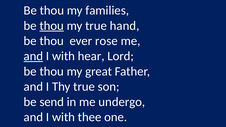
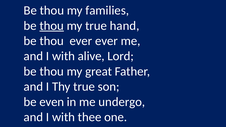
ever rose: rose -> ever
and at (33, 56) underline: present -> none
hear: hear -> alive
send: send -> even
